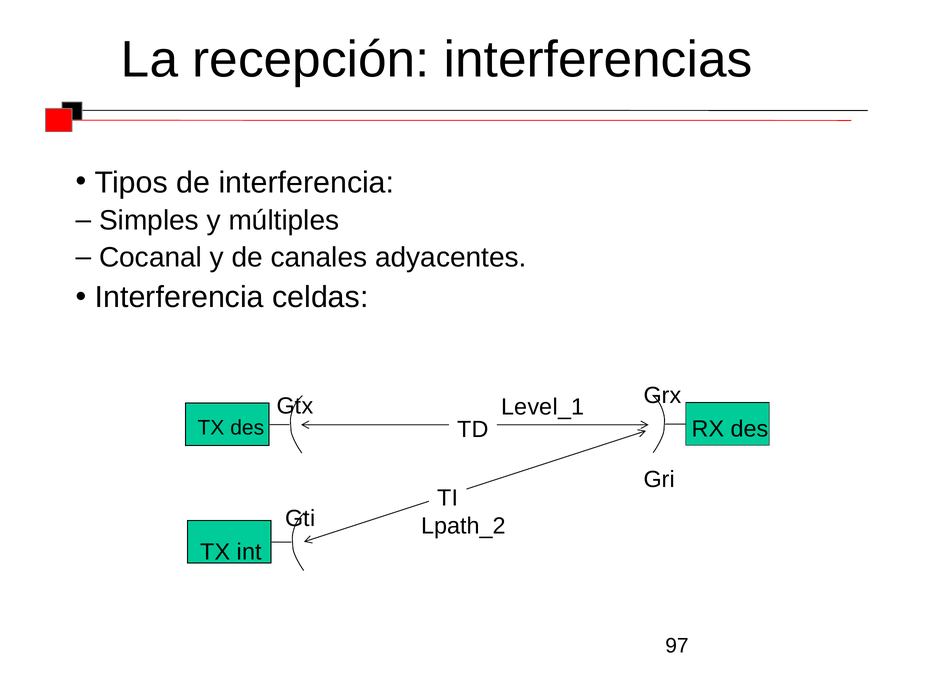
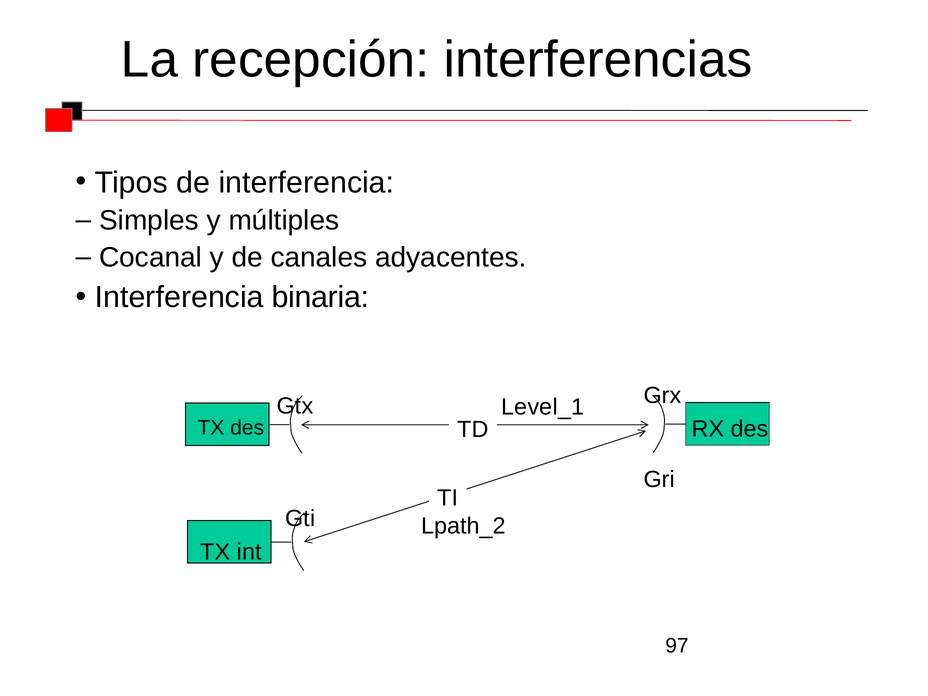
celdas: celdas -> binaria
